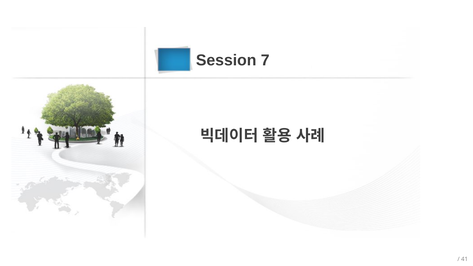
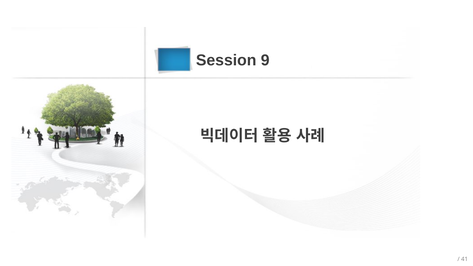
7: 7 -> 9
